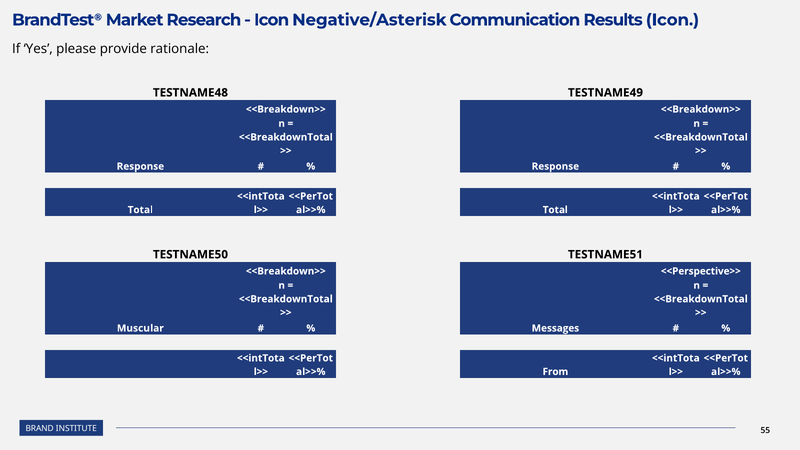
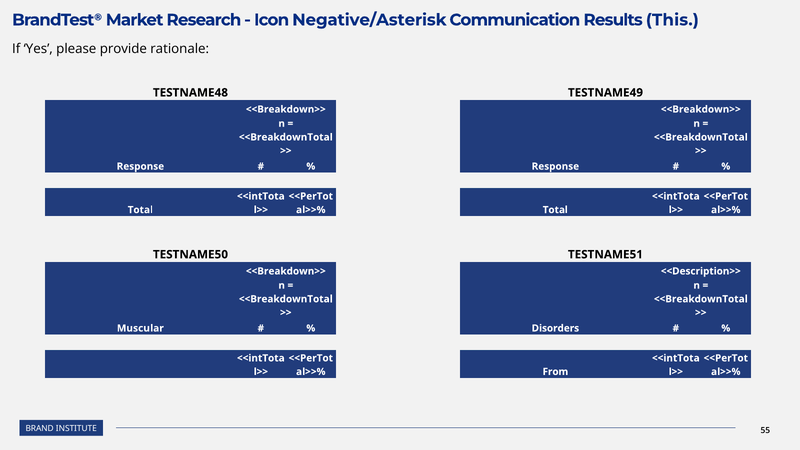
Results Icon: Icon -> This
<<Perspective>>: <<Perspective>> -> <<Description>>
Messages: Messages -> Disorders
